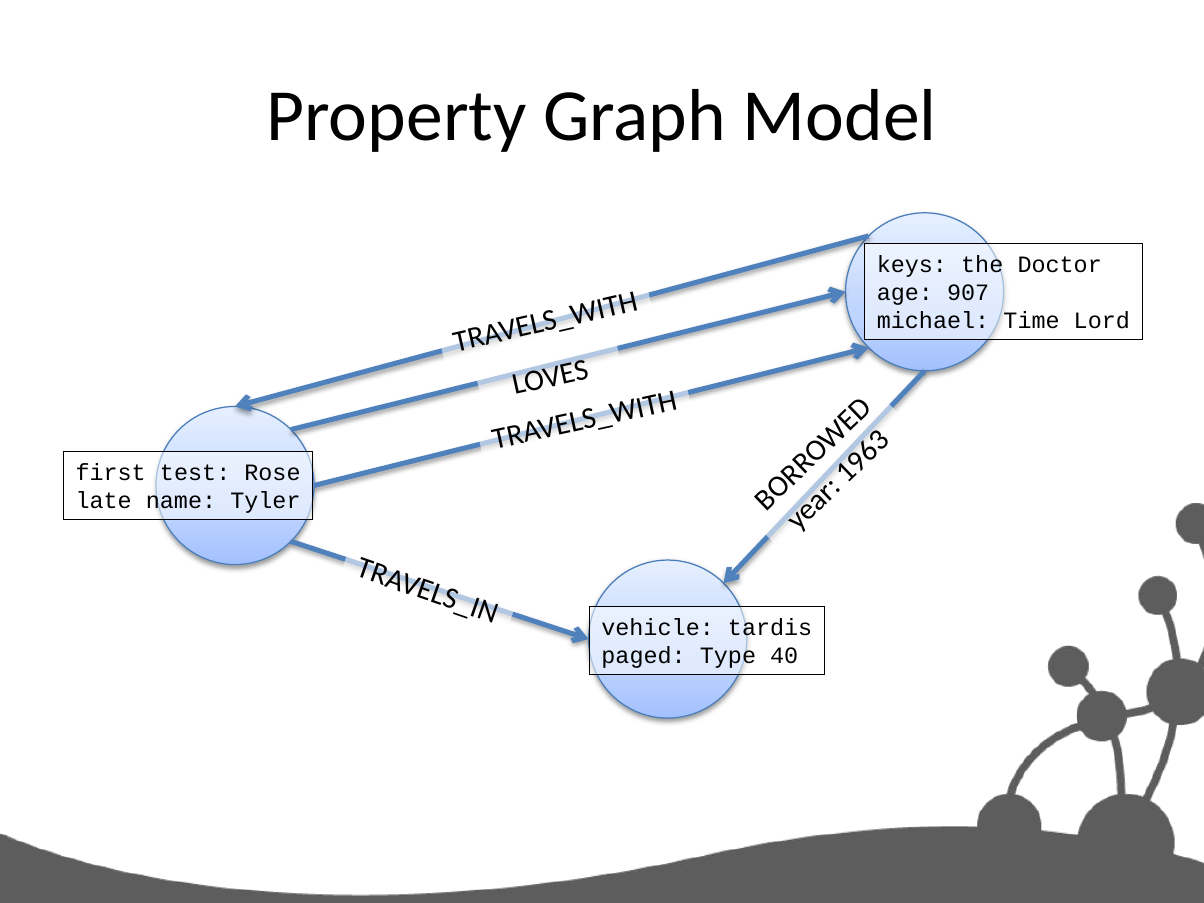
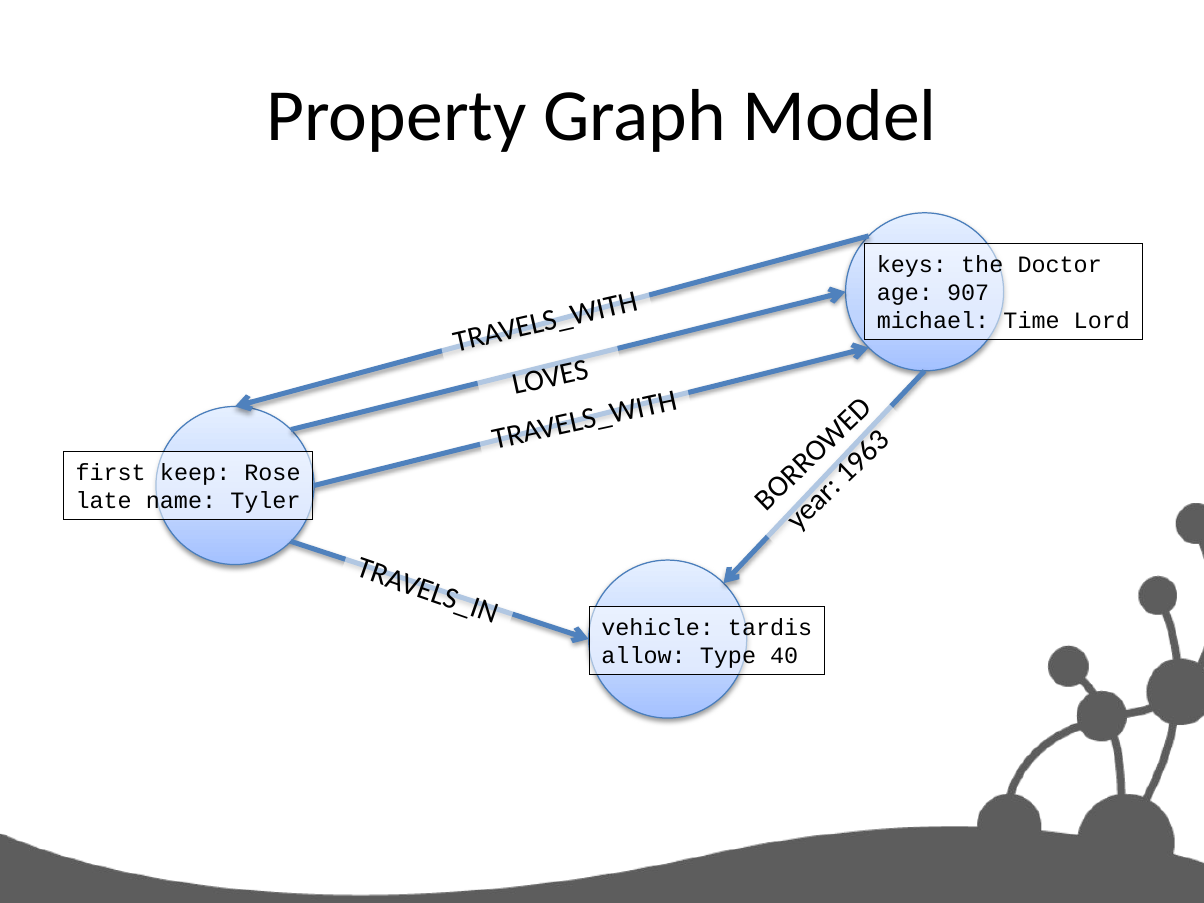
test: test -> keep
paged: paged -> allow
